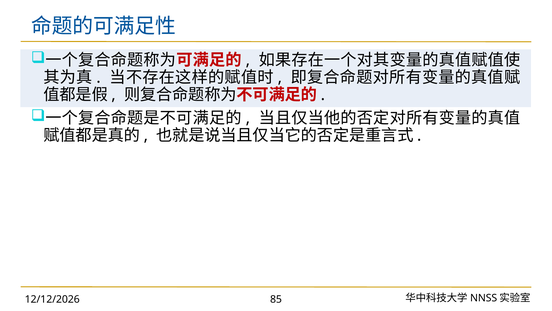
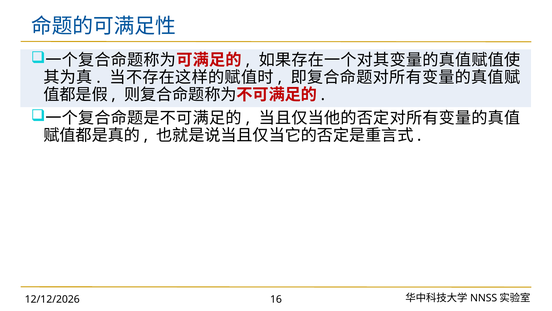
85: 85 -> 16
